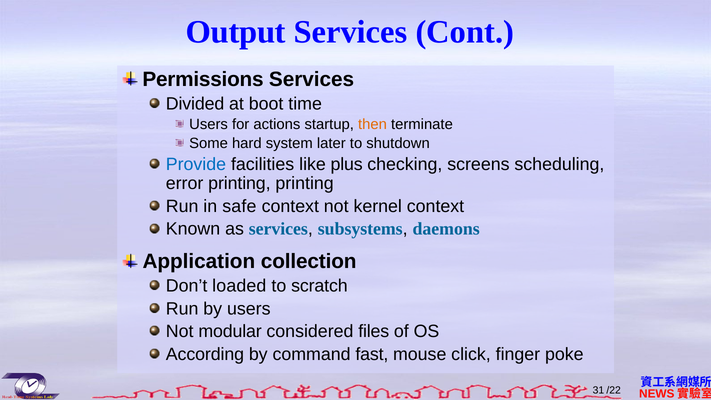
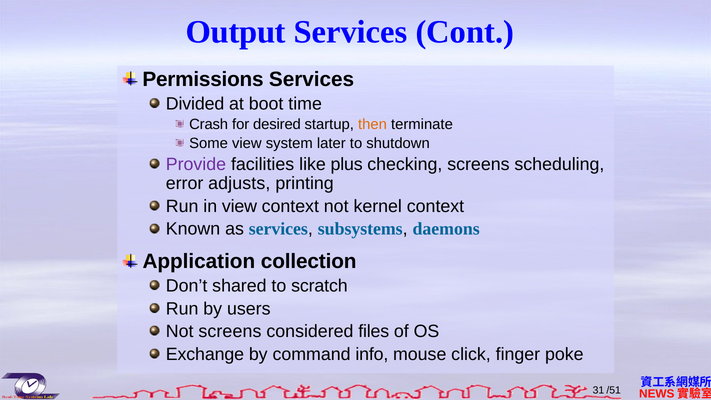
Users at (209, 124): Users -> Crash
actions: actions -> desired
Some hard: hard -> view
Provide colour: blue -> purple
error printing: printing -> adjusts
in safe: safe -> view
loaded: loaded -> shared
Not modular: modular -> screens
According: According -> Exchange
fast: fast -> info
/22: /22 -> /51
